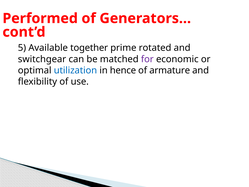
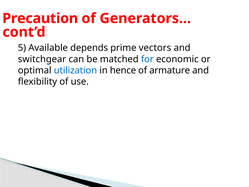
Performed: Performed -> Precaution
together: together -> depends
rotated: rotated -> vectors
for colour: purple -> blue
